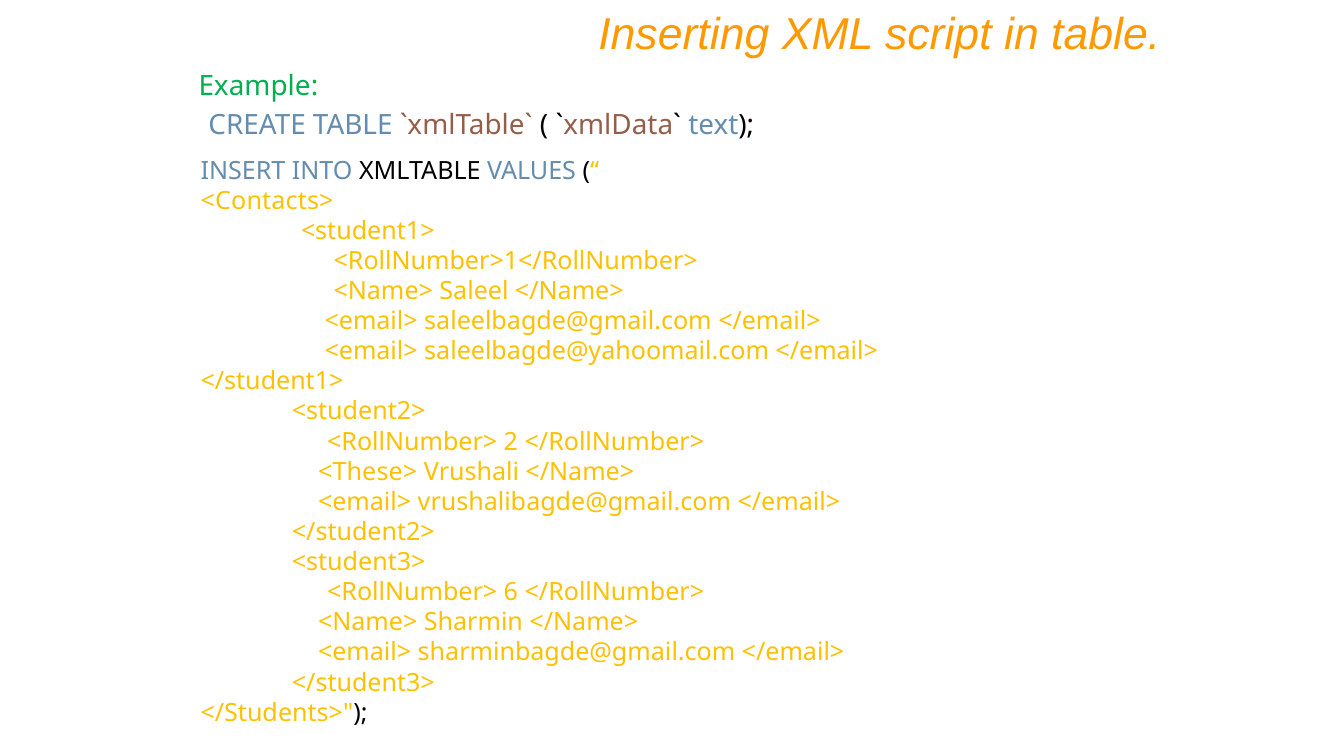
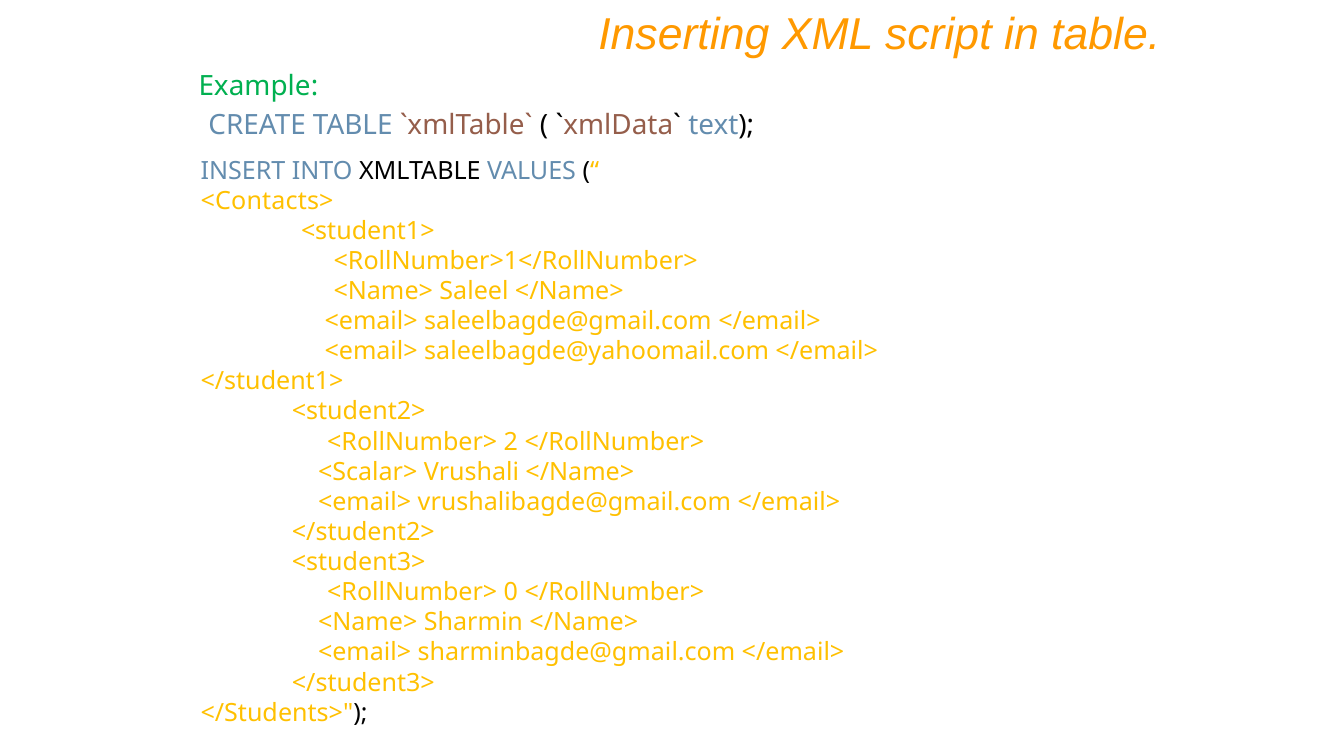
<These>: <These> -> <Scalar>
6: 6 -> 0
